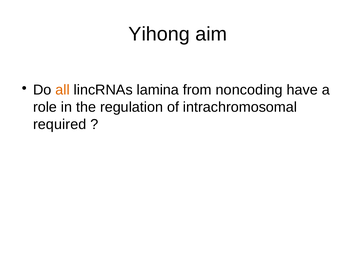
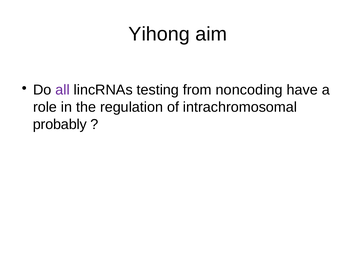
all colour: orange -> purple
lamina: lamina -> testing
required: required -> probably
